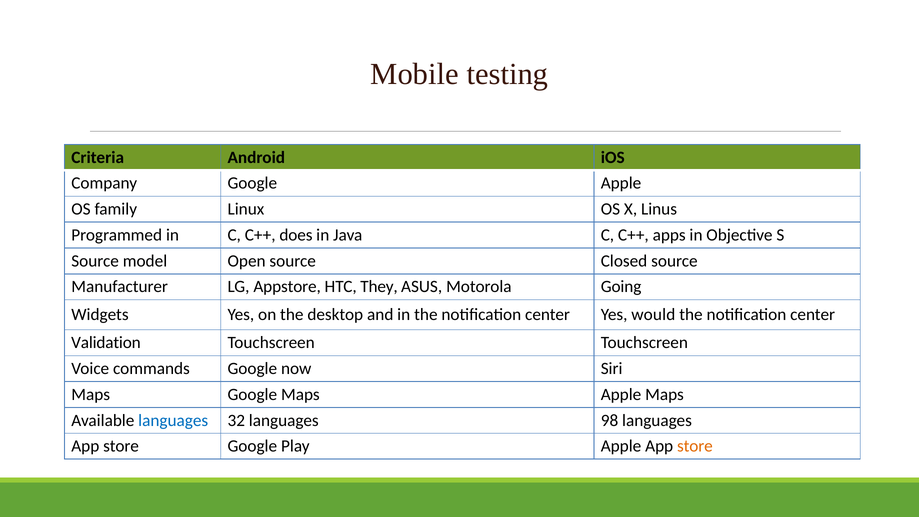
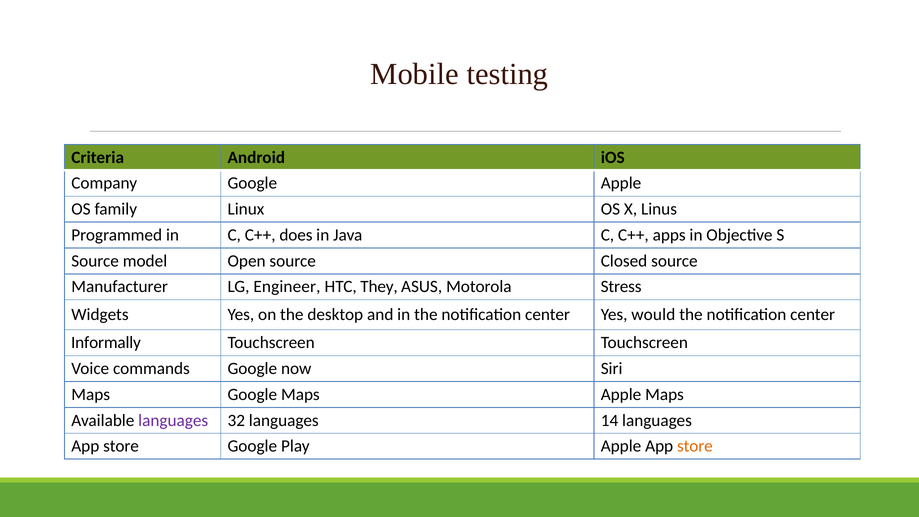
Appstore: Appstore -> Engineer
Going: Going -> Stress
Validation: Validation -> Informally
languages at (173, 420) colour: blue -> purple
98: 98 -> 14
